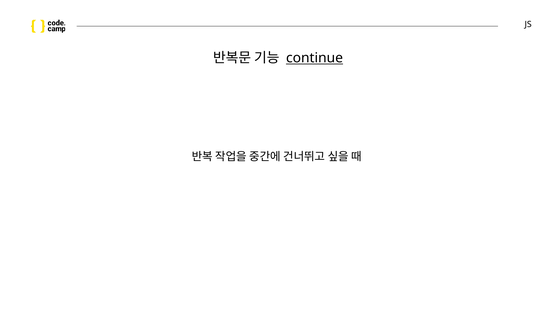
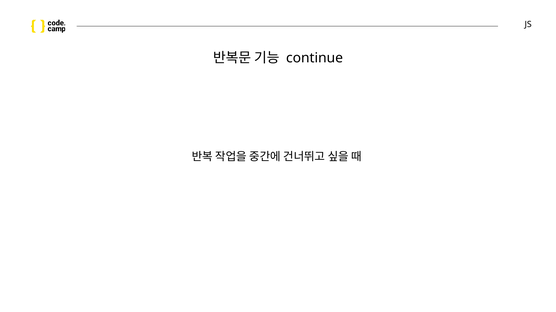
continue underline: present -> none
